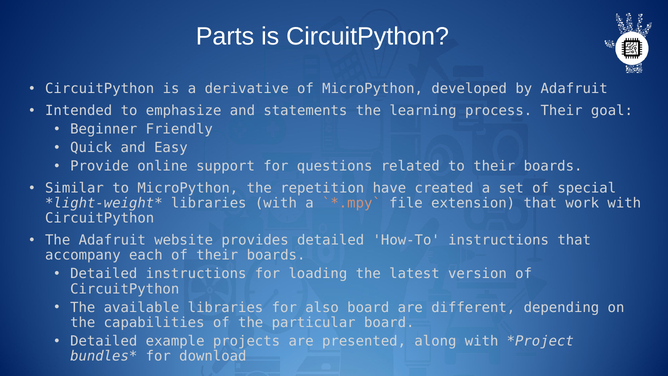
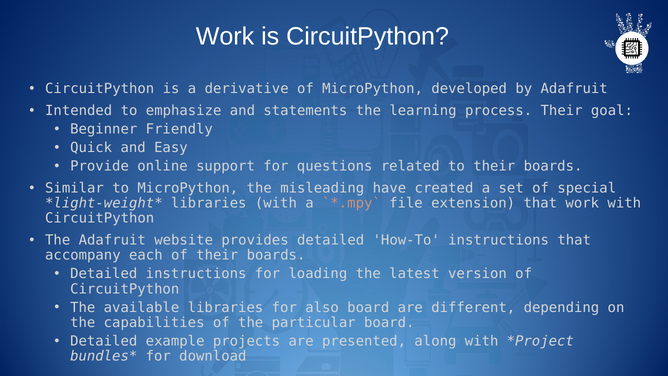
Parts at (225, 37): Parts -> Work
repetition: repetition -> misleading
